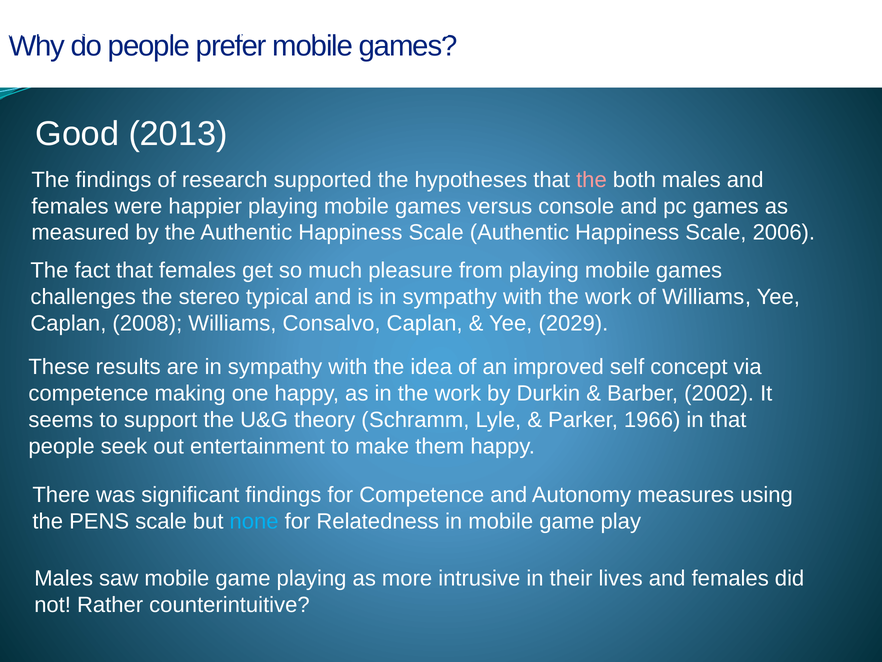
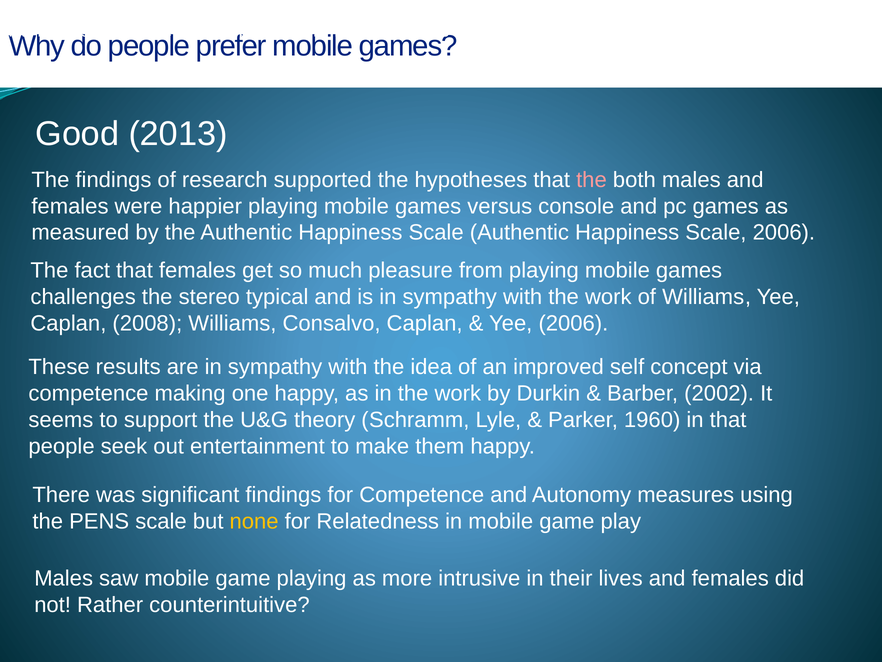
Yee 2029: 2029 -> 2006
1966: 1966 -> 1960
none colour: light blue -> yellow
